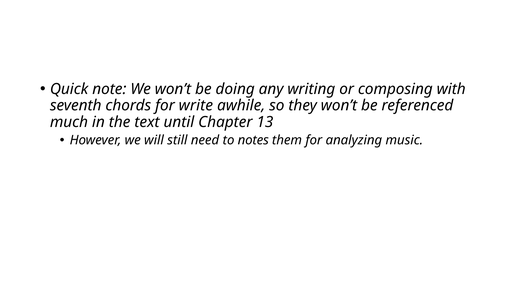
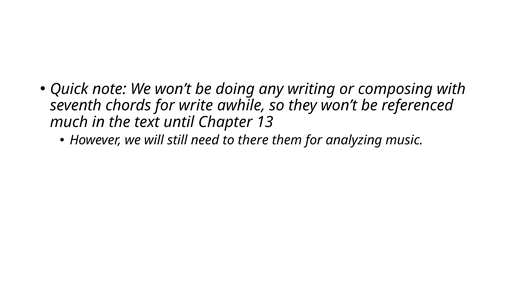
notes: notes -> there
